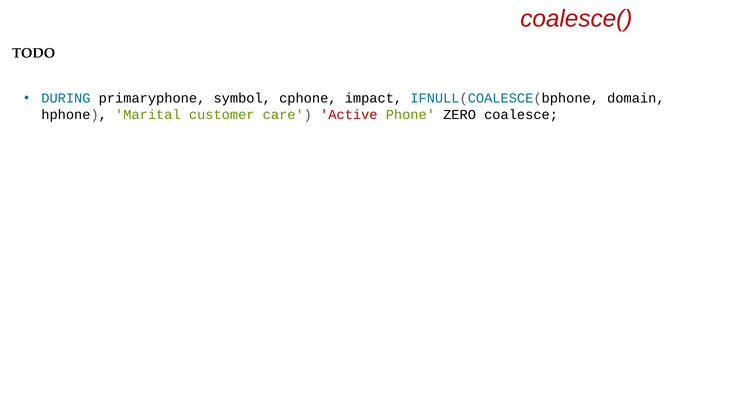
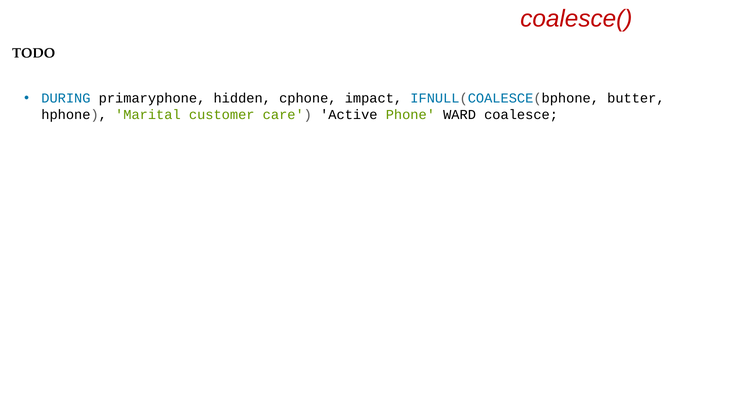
symbol: symbol -> hidden
domain: domain -> butter
Active colour: red -> black
ZERO: ZERO -> WARD
